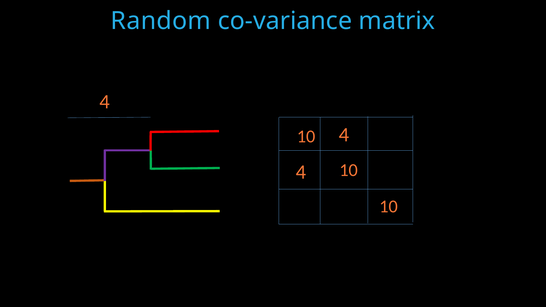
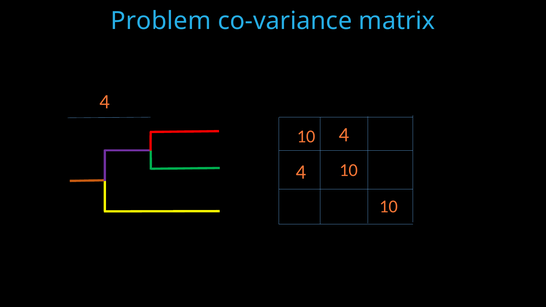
Random: Random -> Problem
